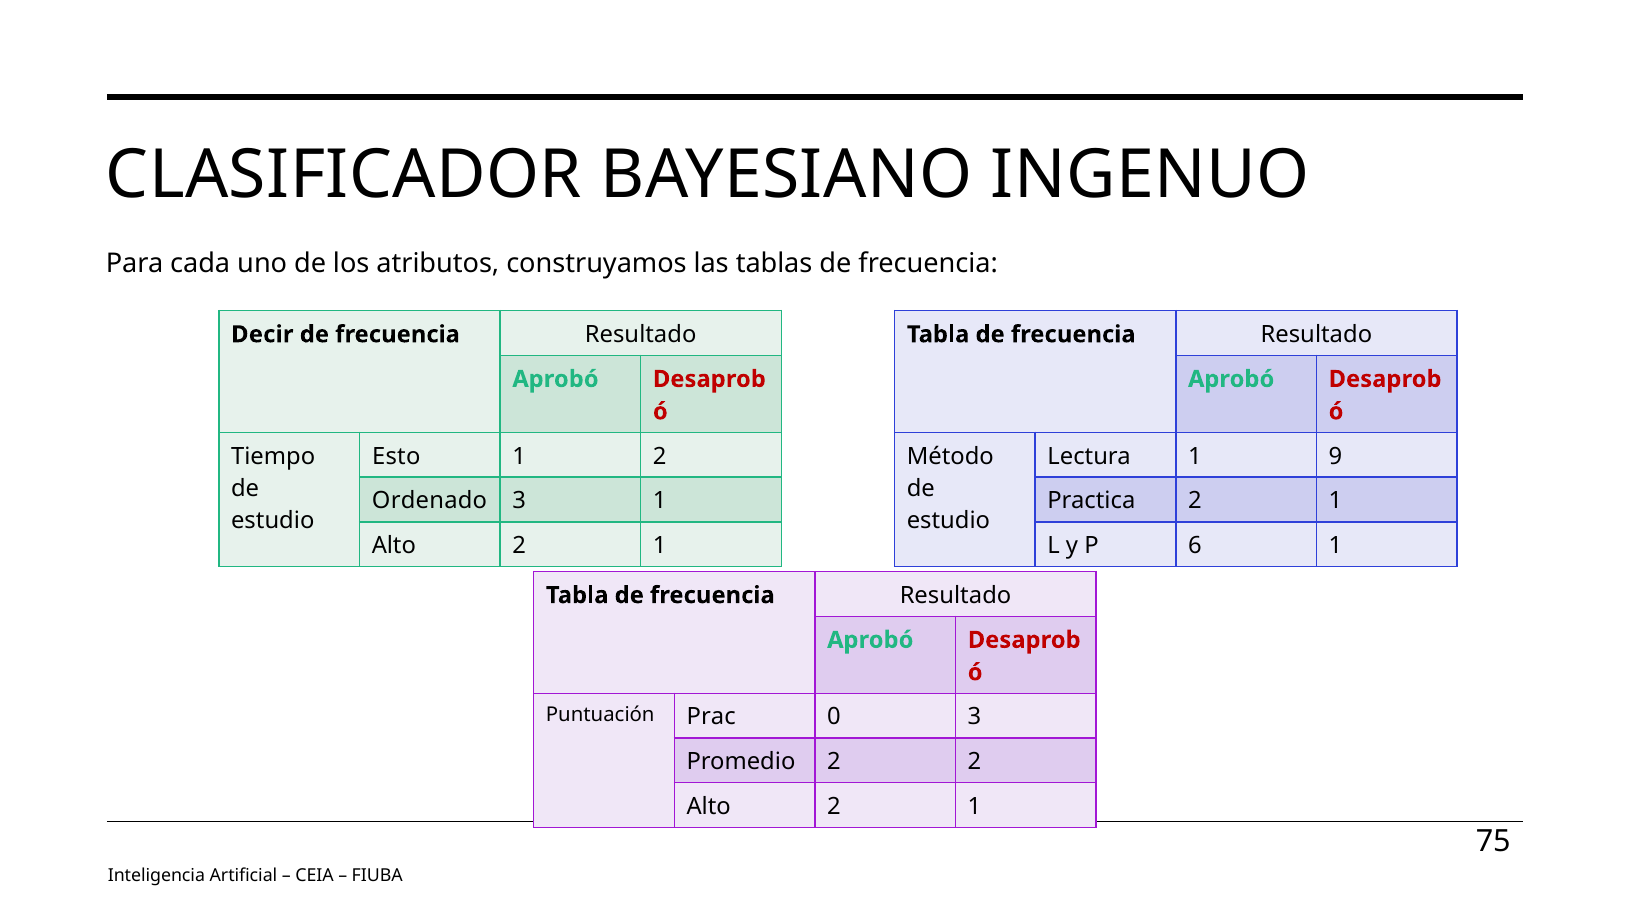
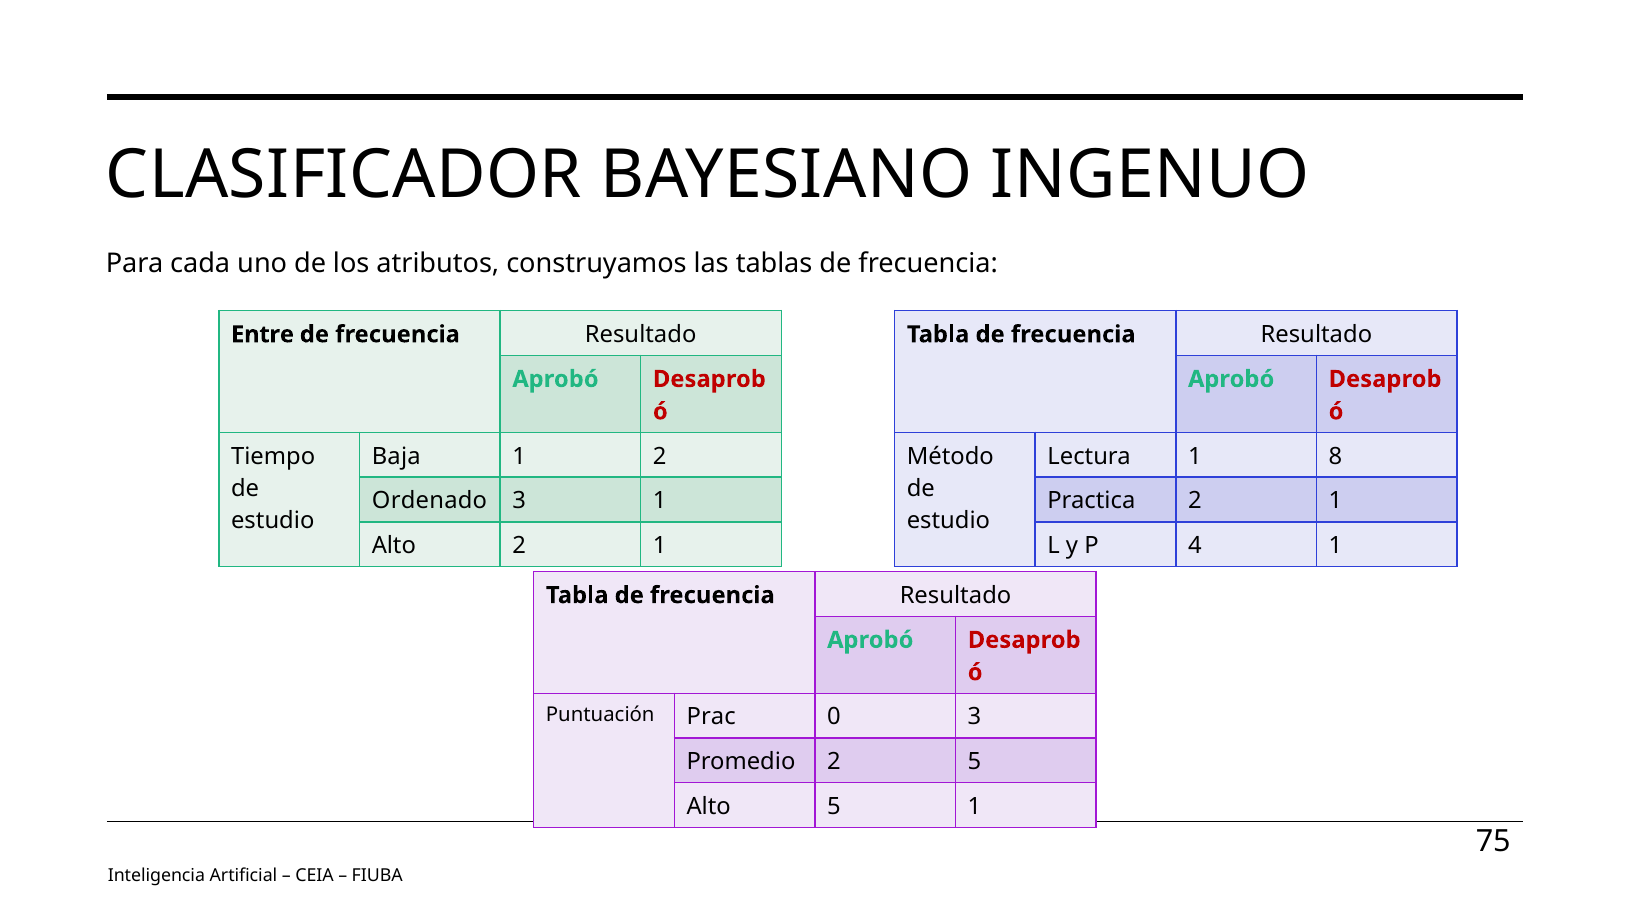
Decir: Decir -> Entre
Esto: Esto -> Baja
9: 9 -> 8
6: 6 -> 4
2 2: 2 -> 5
2 at (834, 806): 2 -> 5
